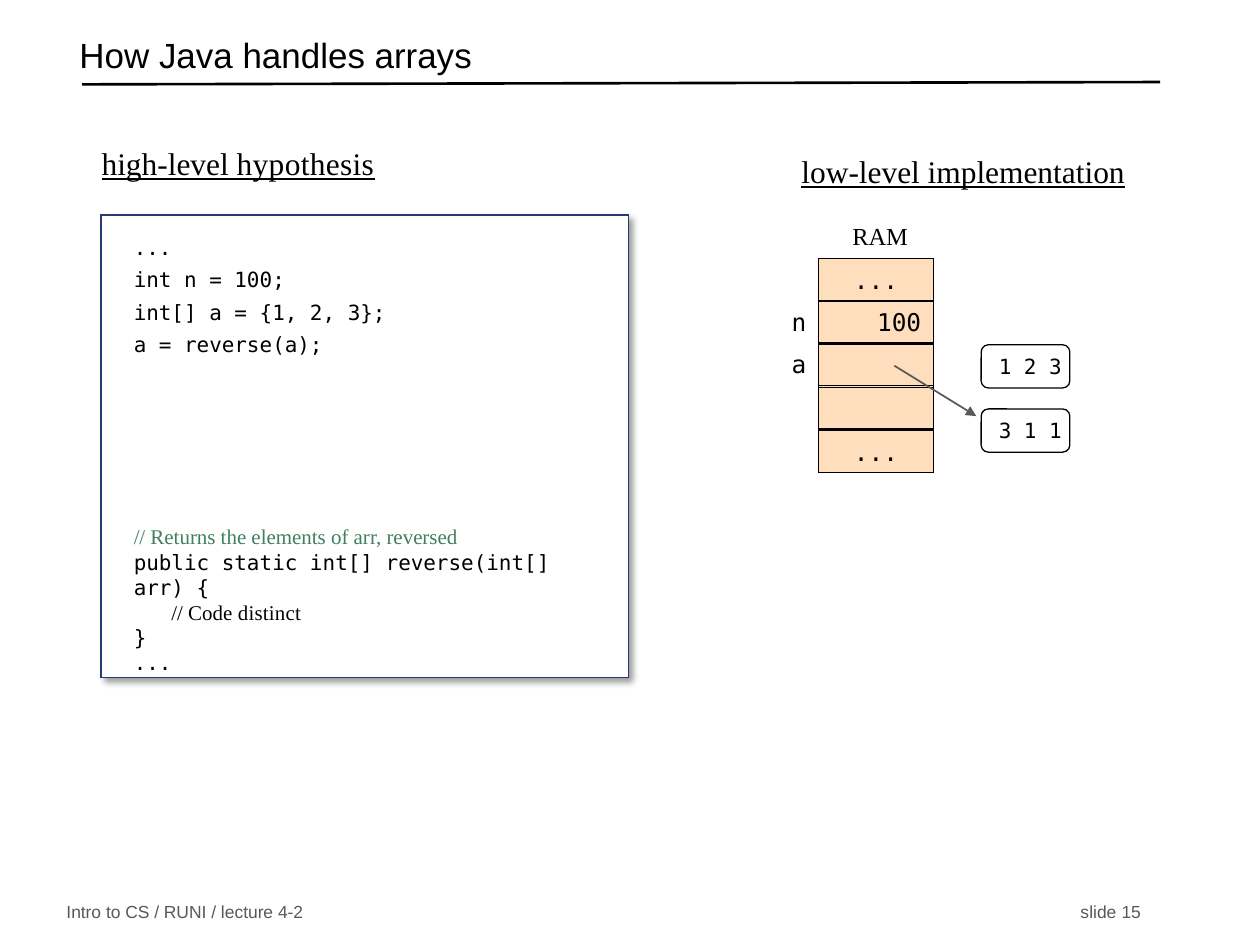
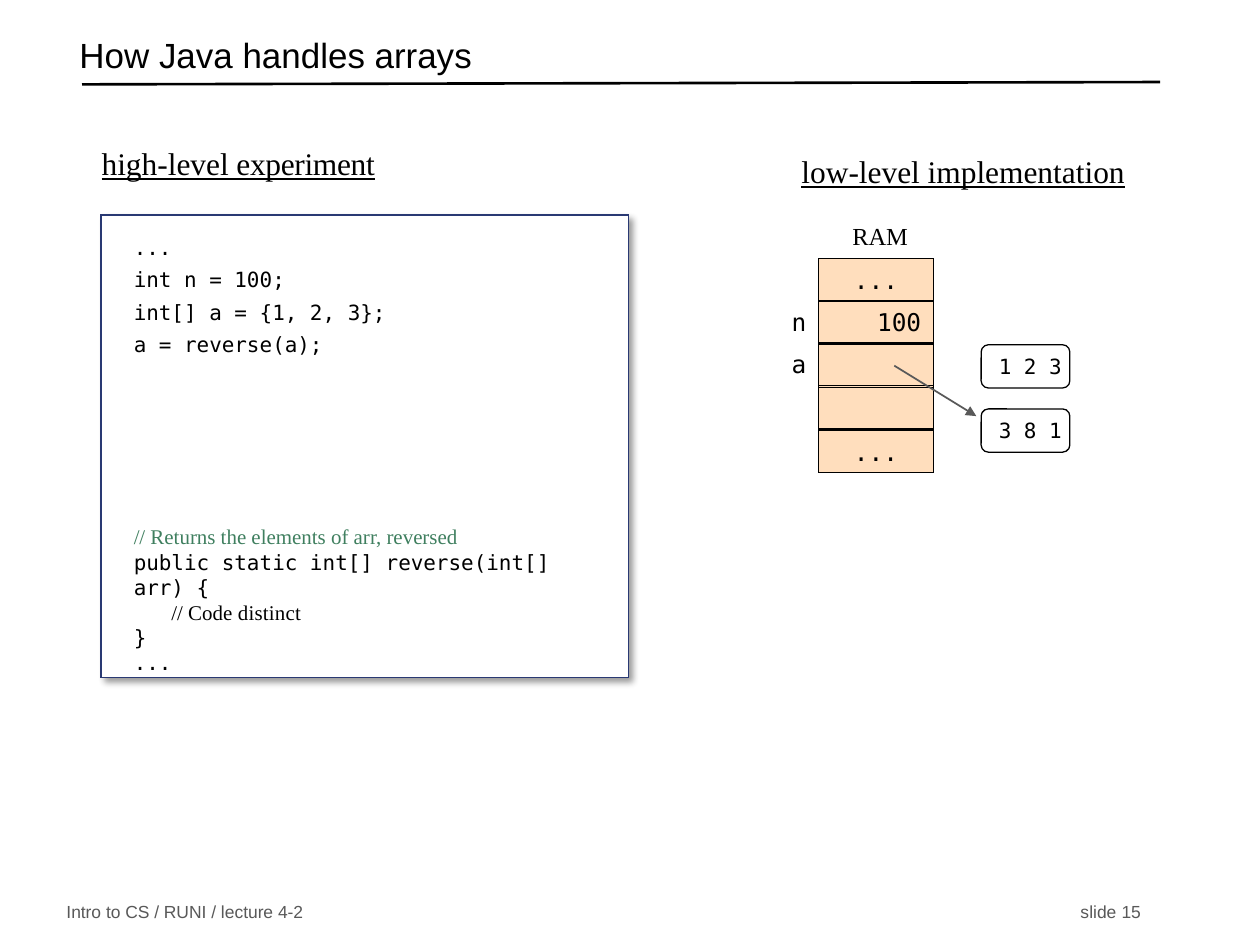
hypothesis: hypothesis -> experiment
3 1: 1 -> 8
